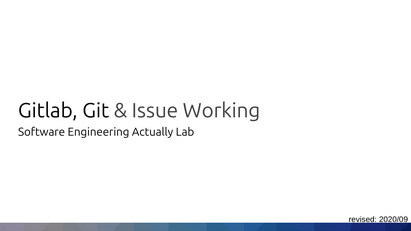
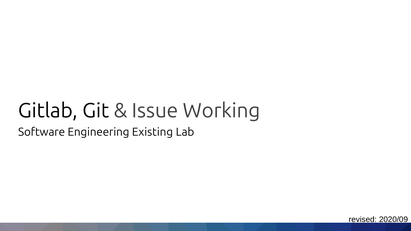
Actually: Actually -> Existing
